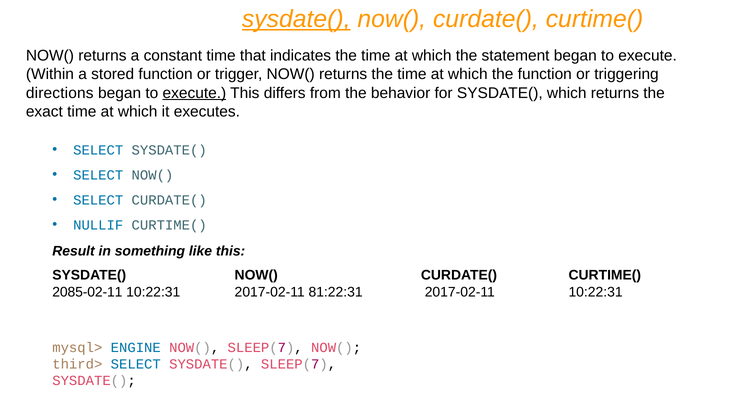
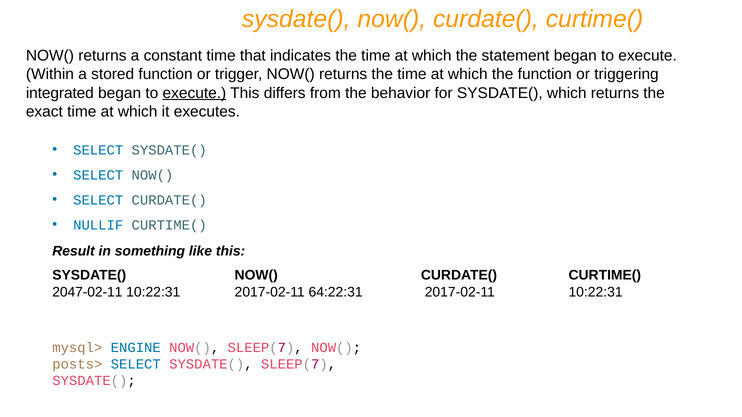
sysdate( at (296, 19) underline: present -> none
directions: directions -> integrated
2085-02-11: 2085-02-11 -> 2047-02-11
81:22:31: 81:22:31 -> 64:22:31
third>: third> -> posts>
